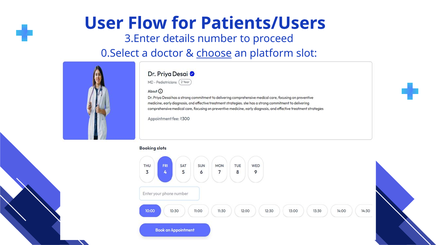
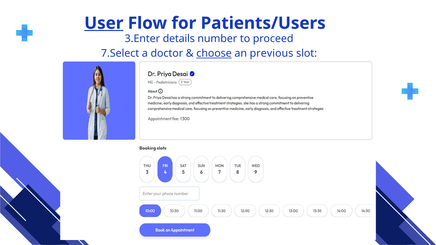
User underline: none -> present
0.Select: 0.Select -> 7.Select
platform: platform -> previous
